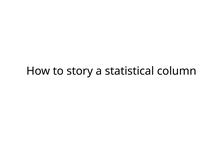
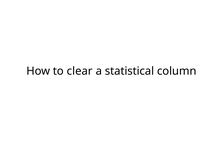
story: story -> clear
